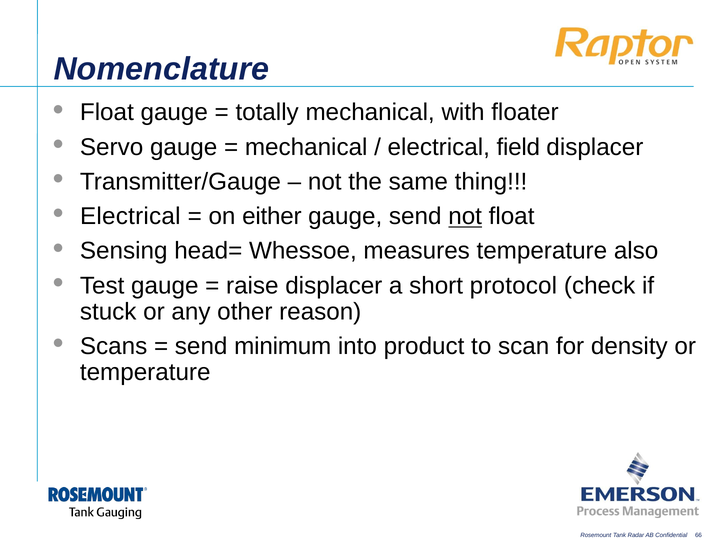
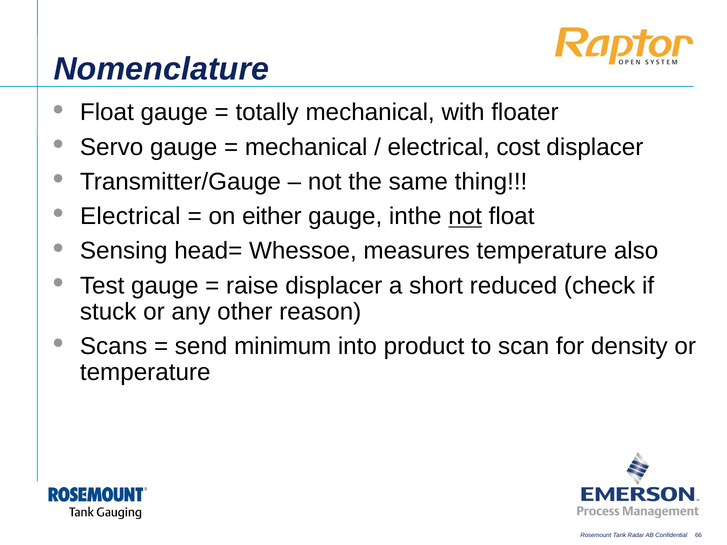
field: field -> cost
gauge send: send -> inthe
protocol: protocol -> reduced
